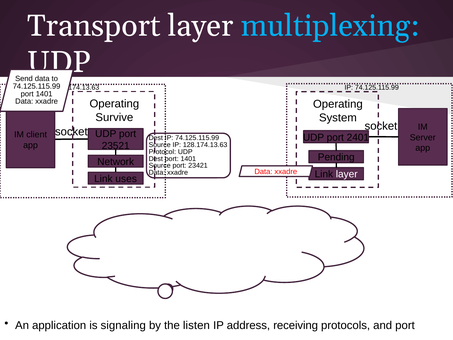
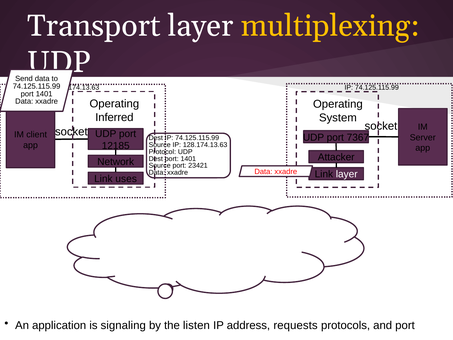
multiplexing colour: light blue -> yellow
Survive: Survive -> Inferred
2401: 2401 -> 7367
23521: 23521 -> 12185
Pending: Pending -> Attacker
receiving: receiving -> requests
